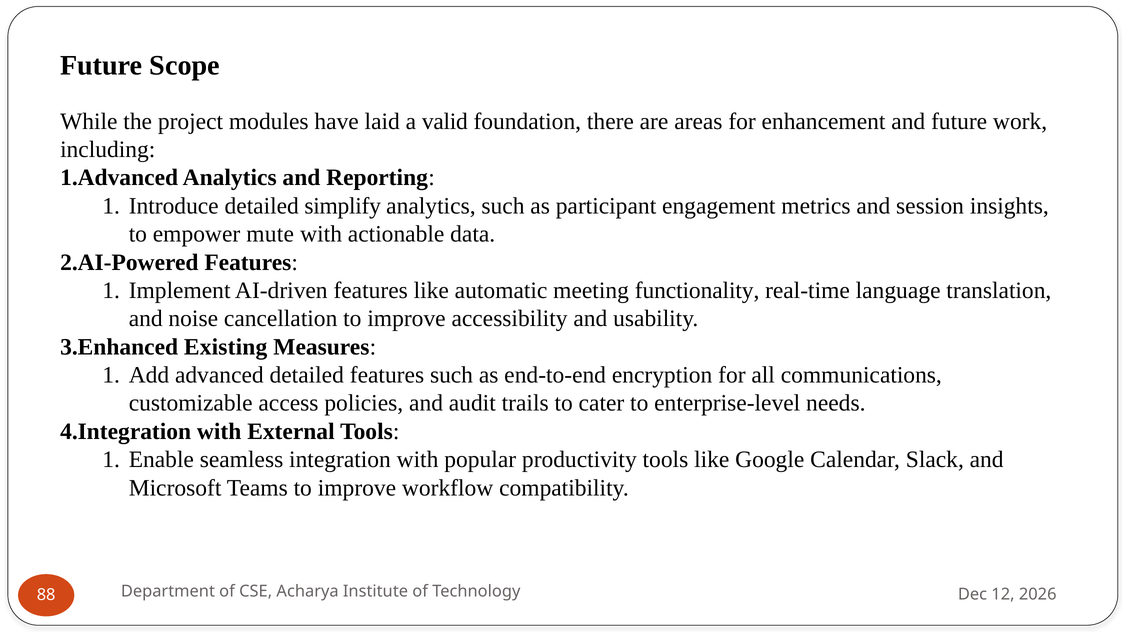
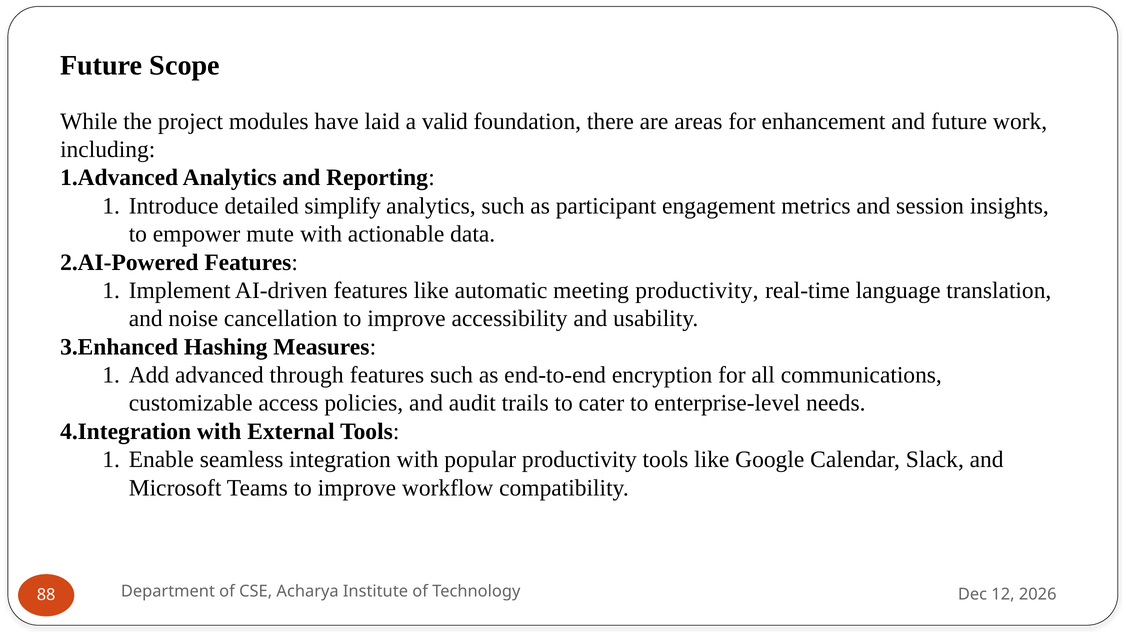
meeting functionality: functionality -> productivity
Existing: Existing -> Hashing
advanced detailed: detailed -> through
